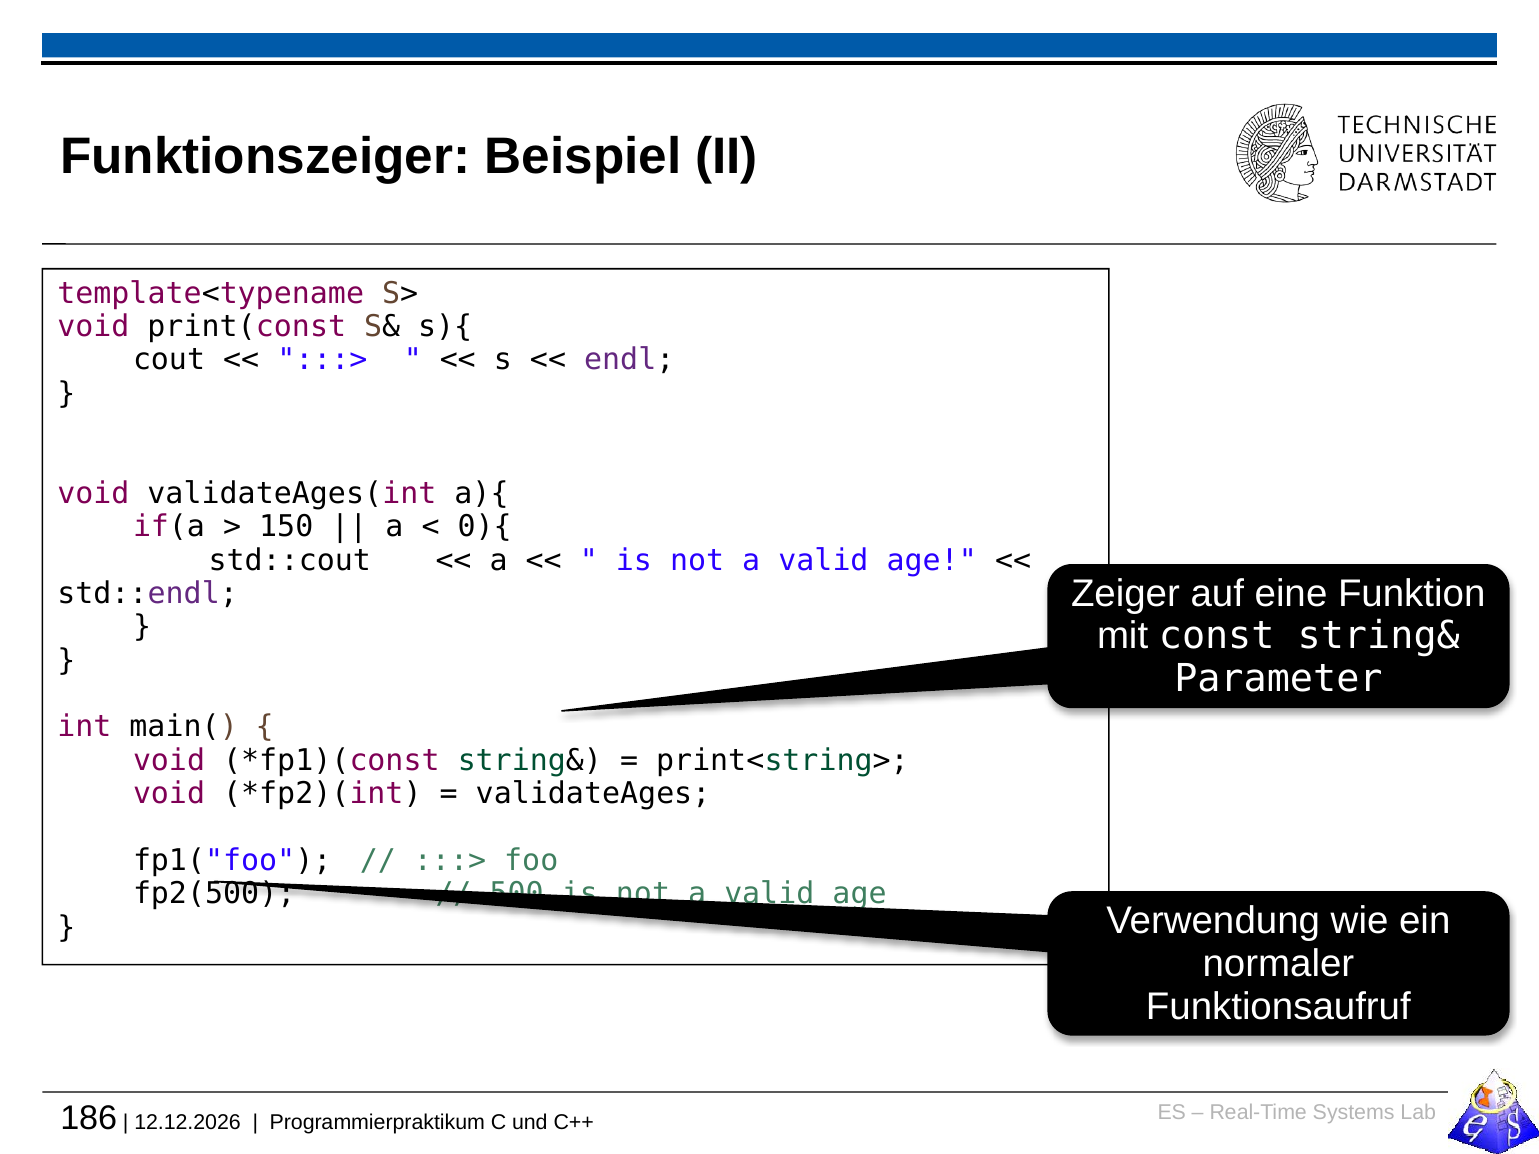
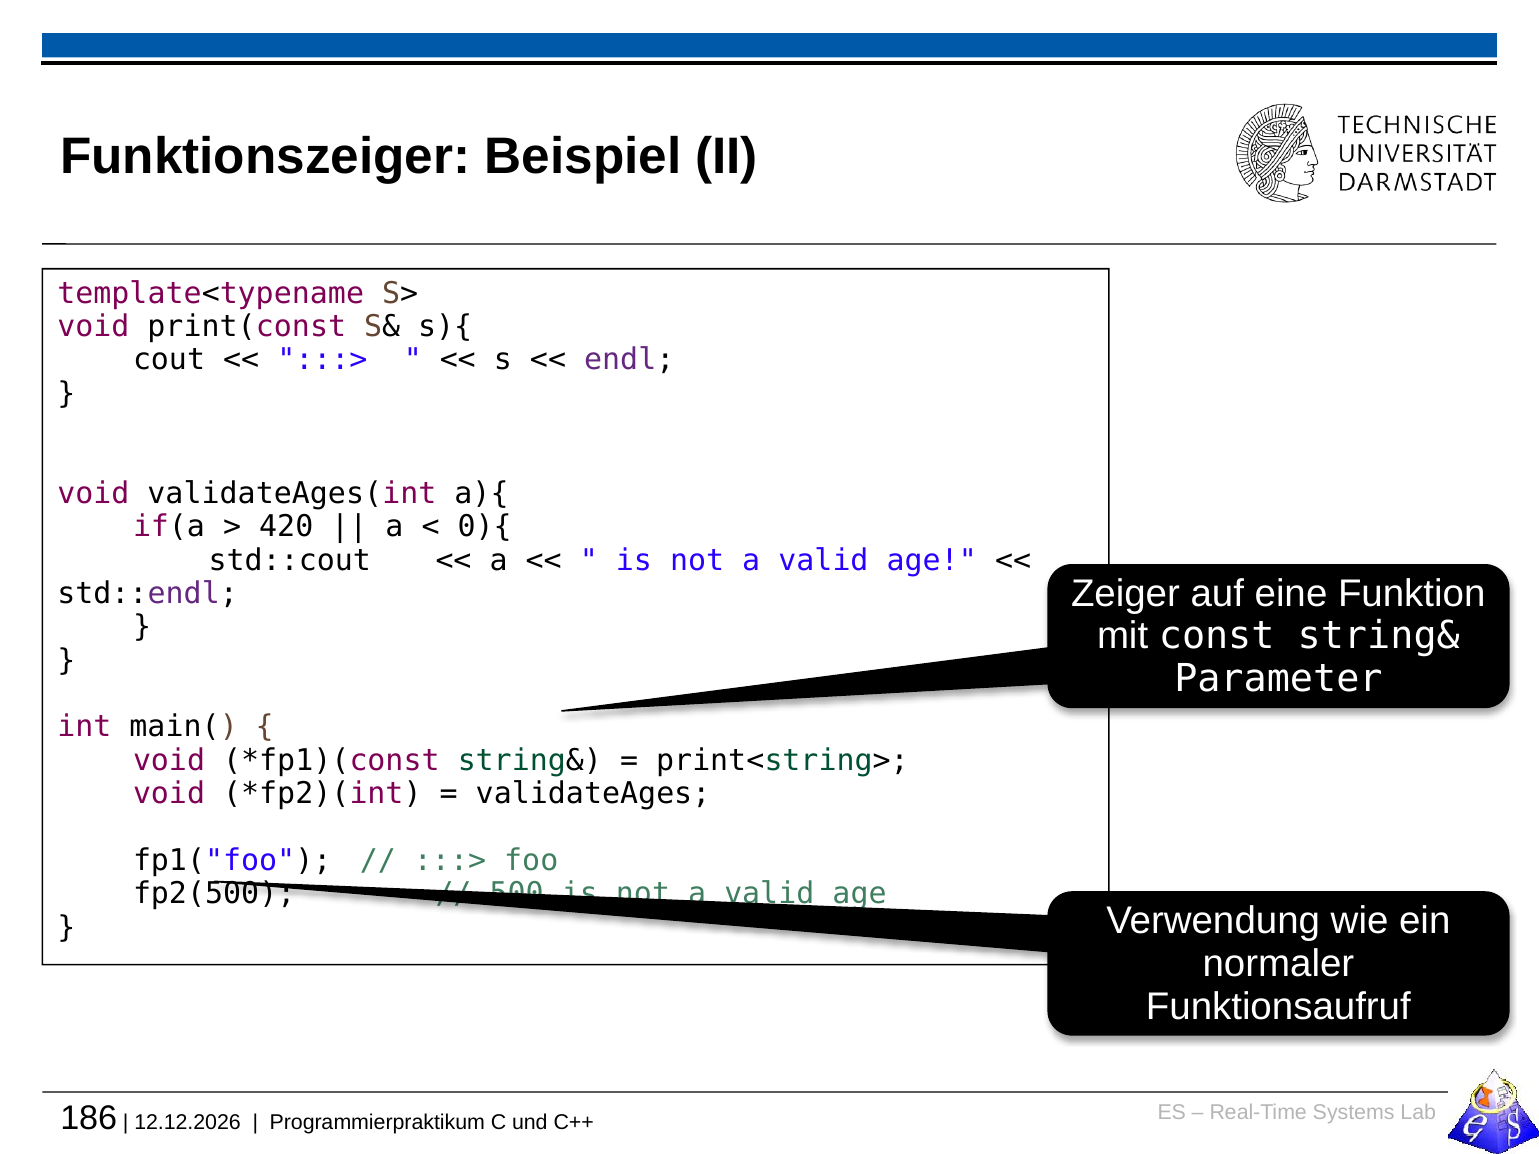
150: 150 -> 420
